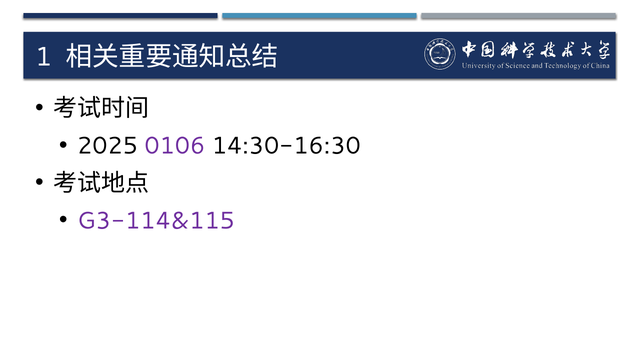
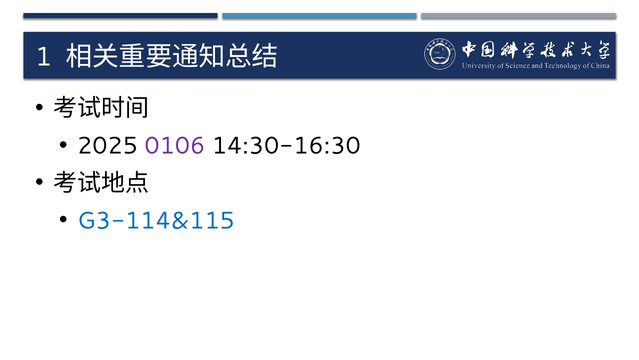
G3-114&115 colour: purple -> blue
